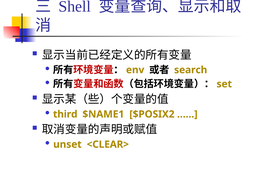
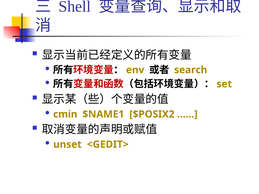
third: third -> cmin
<CLEAR>: <CLEAR> -> <GEDIT>
